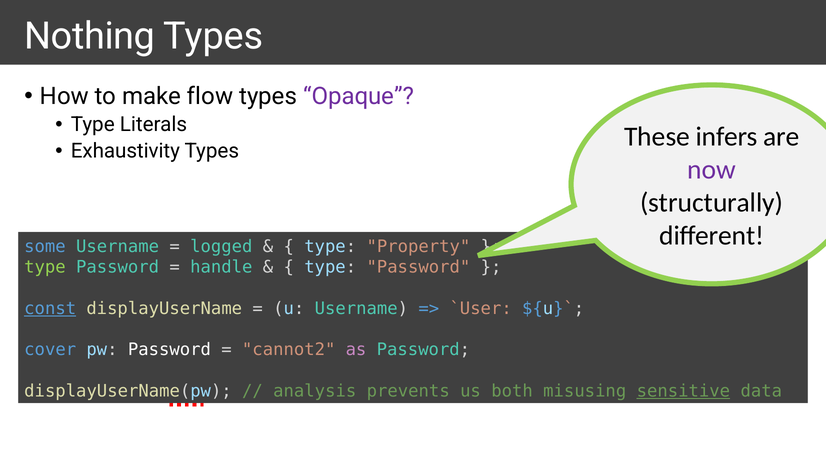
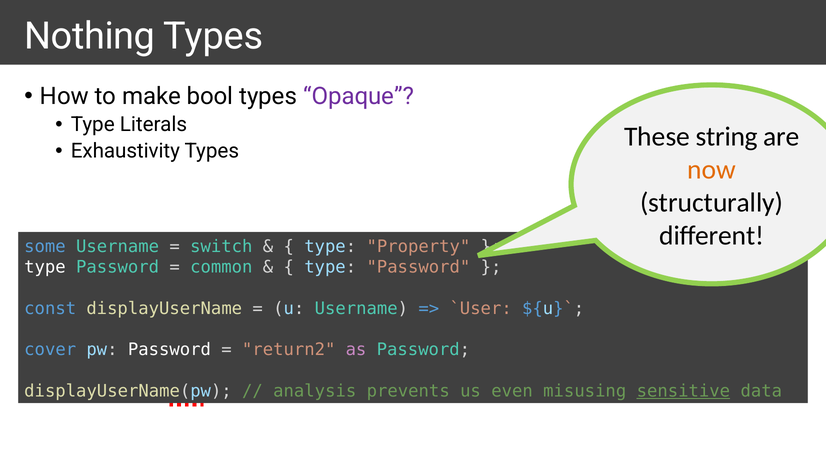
flow: flow -> bool
infers: infers -> string
now colour: purple -> orange
logged: logged -> switch
type at (45, 268) colour: light green -> white
handle: handle -> common
const underline: present -> none
cannot2: cannot2 -> return2
both: both -> even
